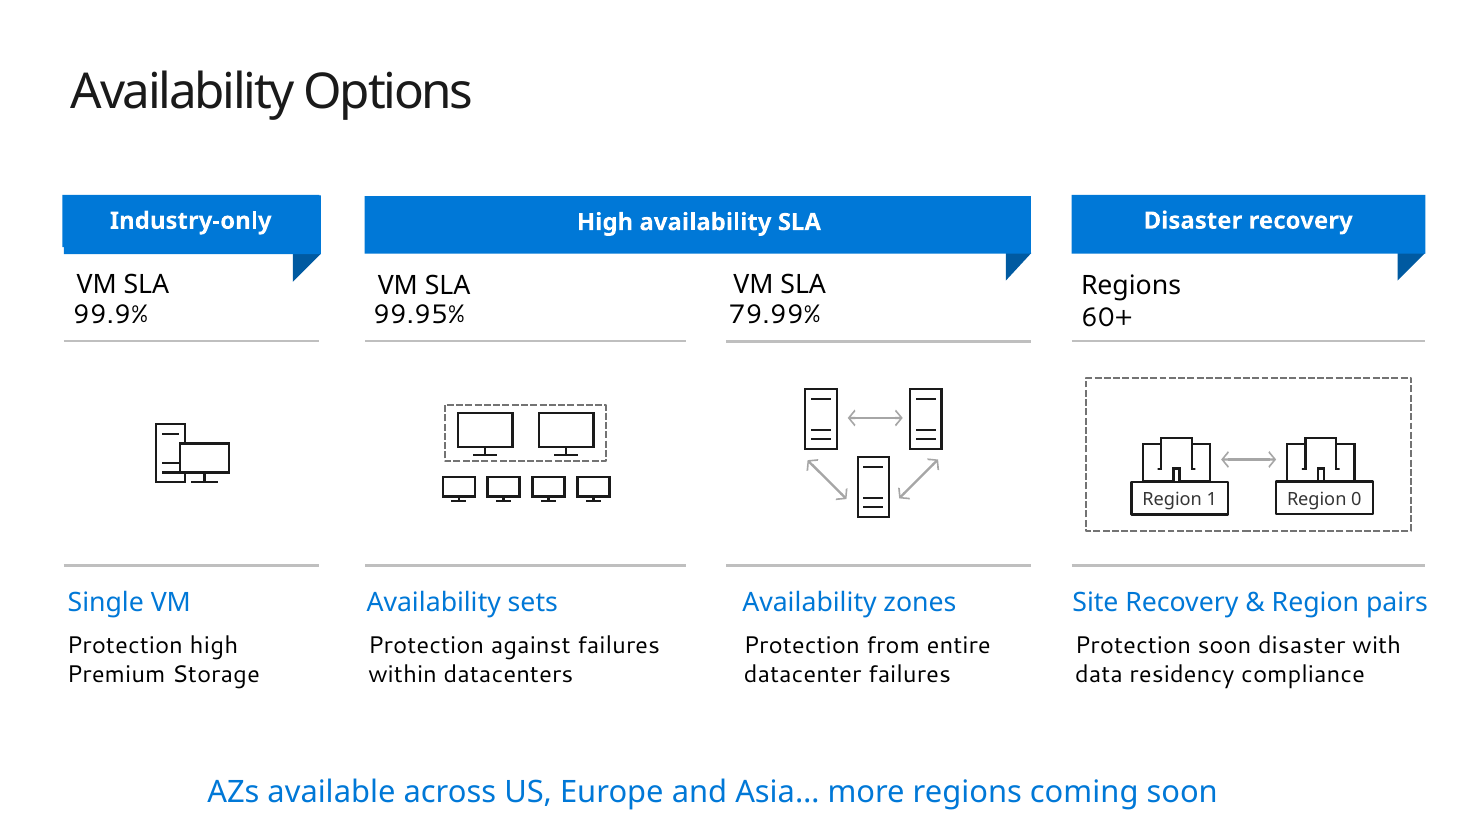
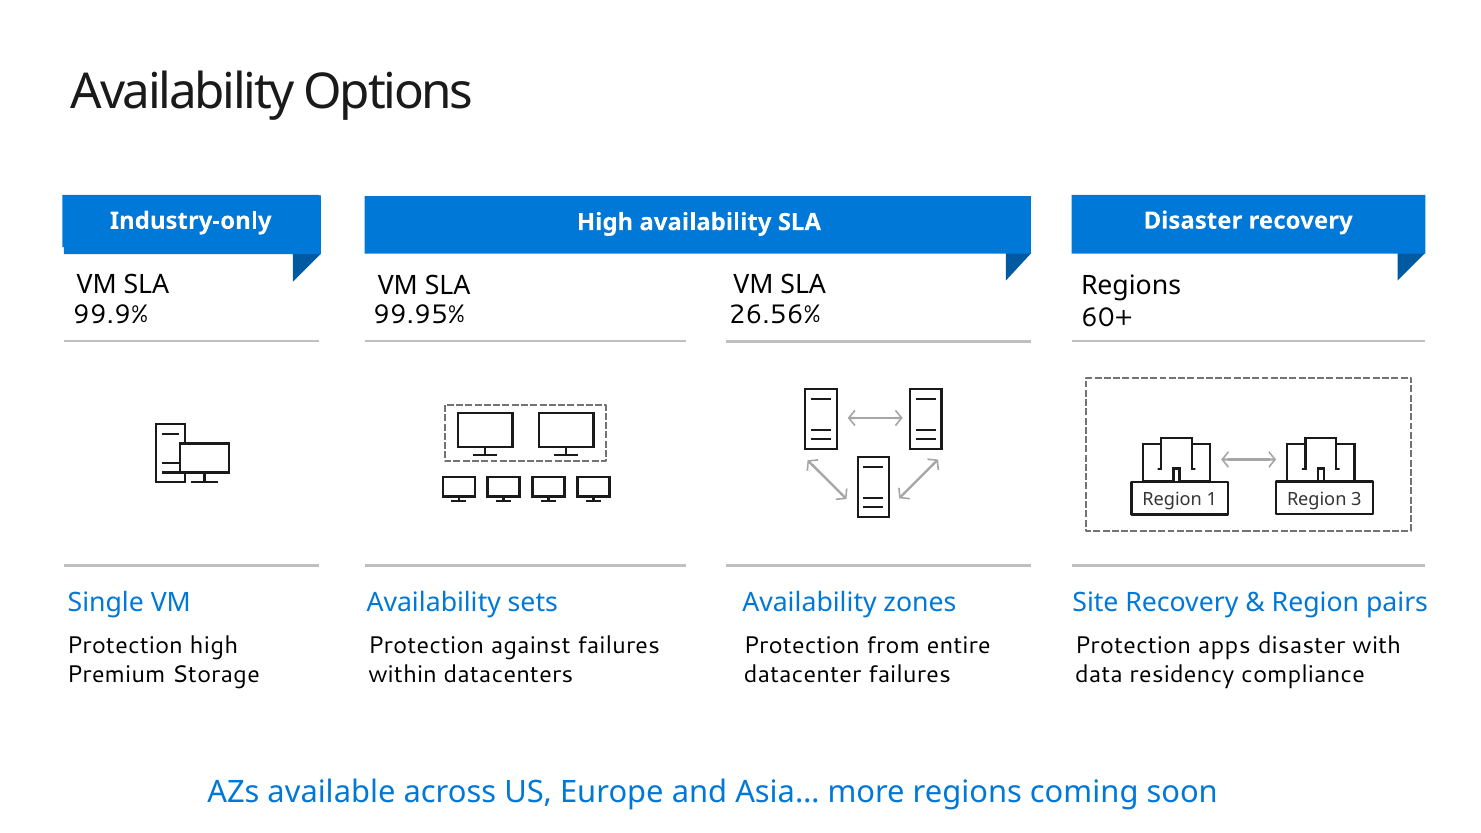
79.99%: 79.99% -> 26.56%
0: 0 -> 3
Protection soon: soon -> apps
